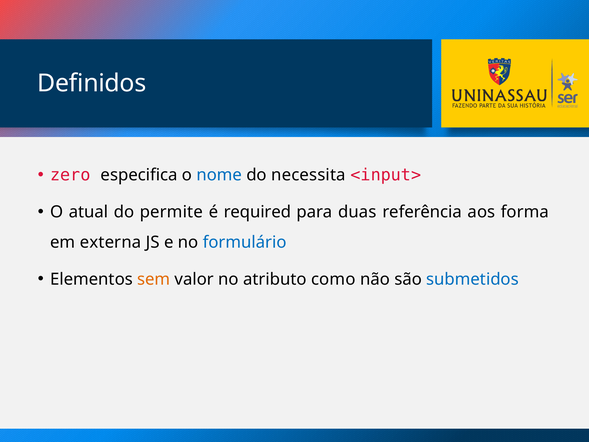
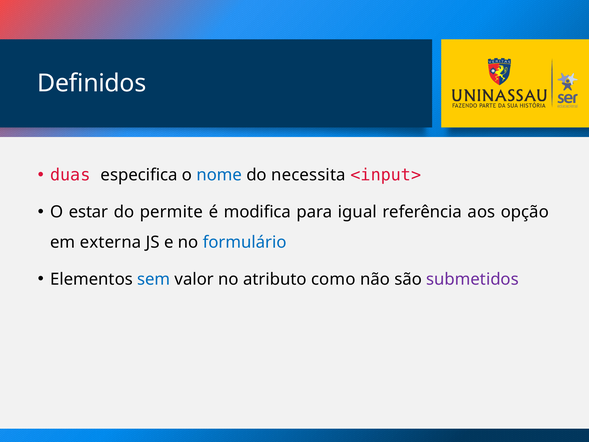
zero: zero -> duas
atual: atual -> estar
required: required -> modifica
duas: duas -> igual
forma: forma -> opção
sem colour: orange -> blue
submetidos colour: blue -> purple
